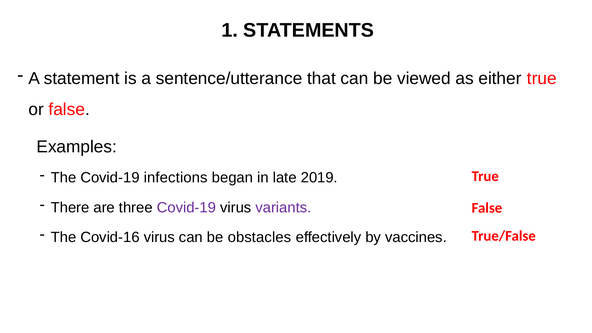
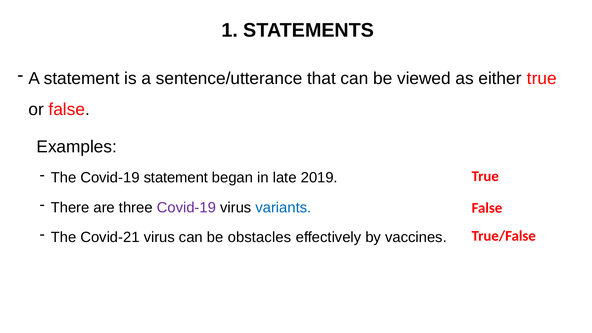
Covid-19 infections: infections -> statement
variants colour: purple -> blue
Covid-16: Covid-16 -> Covid-21
